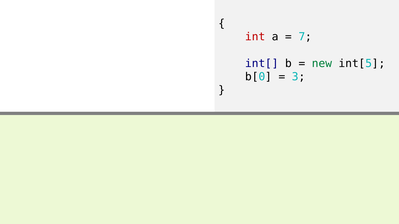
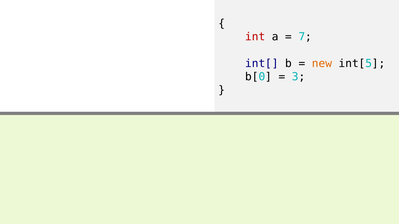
new colour: green -> orange
